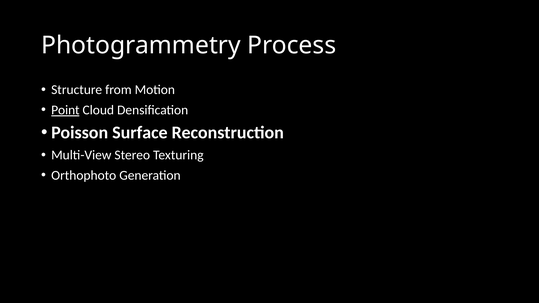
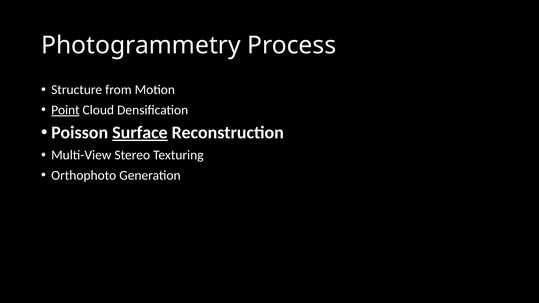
Surface underline: none -> present
